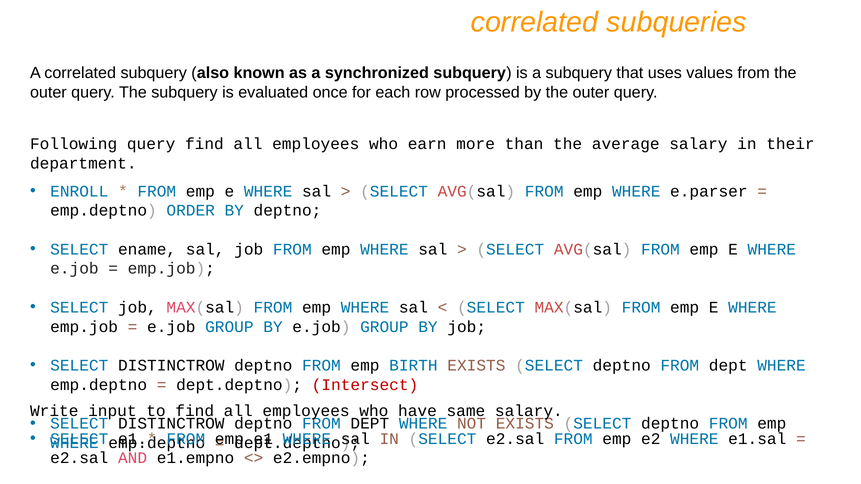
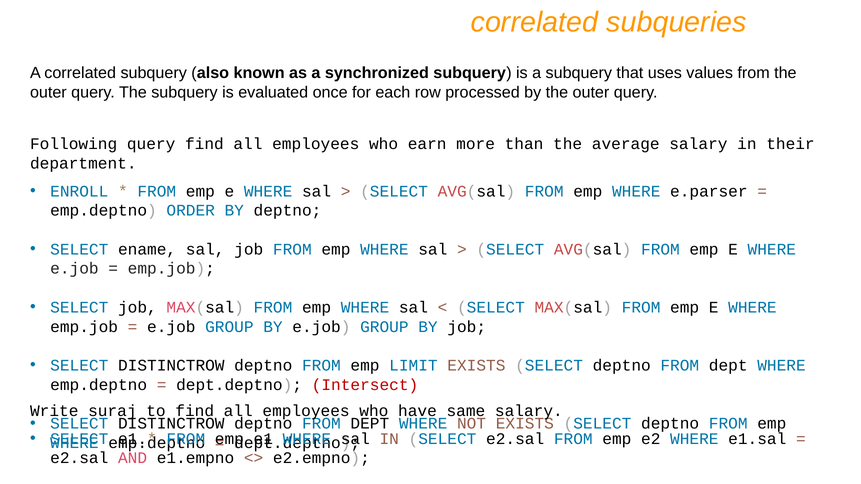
BIRTH: BIRTH -> LIMIT
input: input -> suraj
